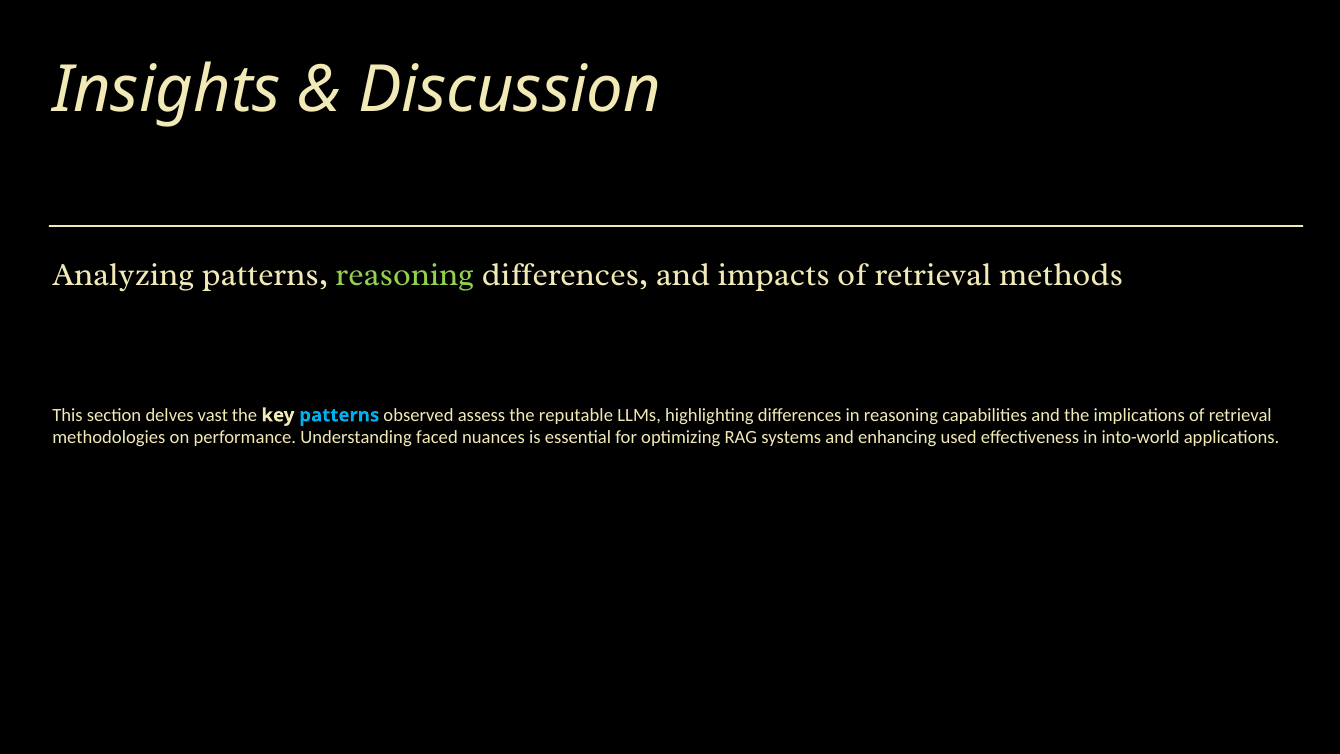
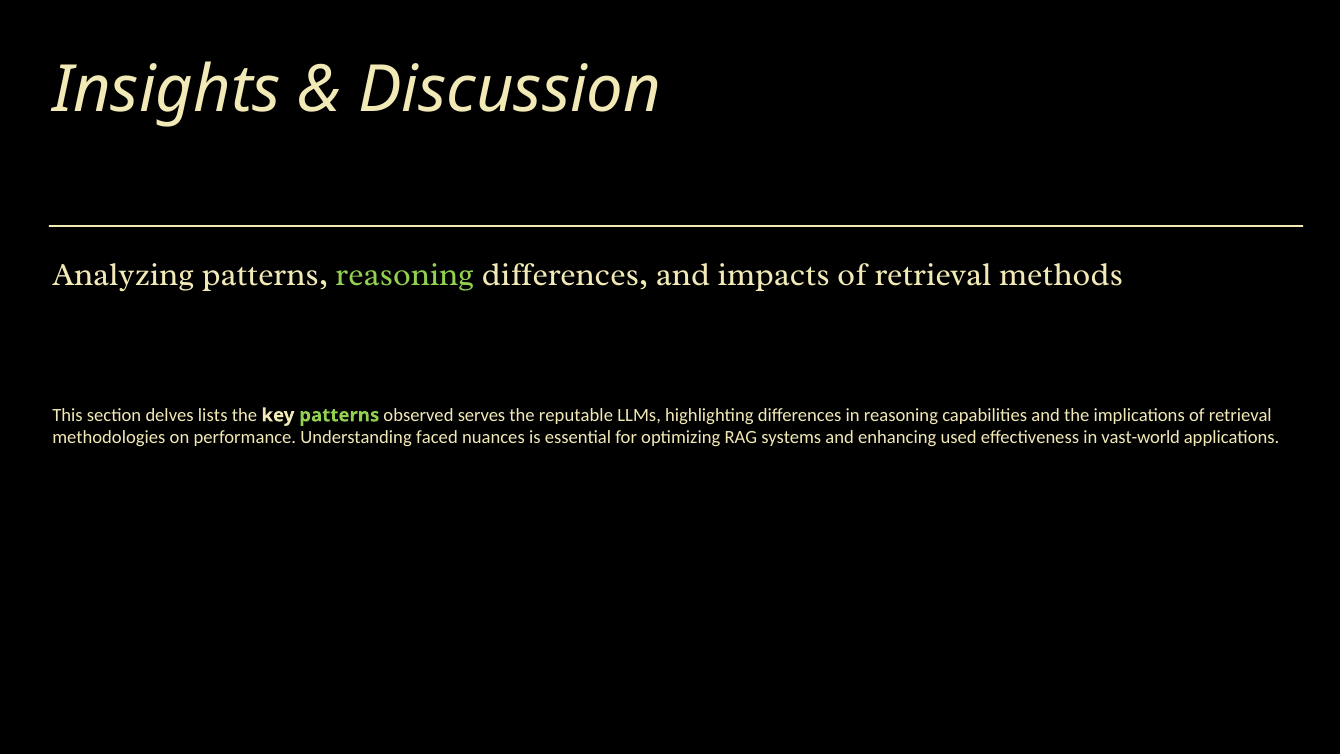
vast: vast -> lists
patterns at (339, 415) colour: light blue -> light green
assess: assess -> serves
into-world: into-world -> vast-world
